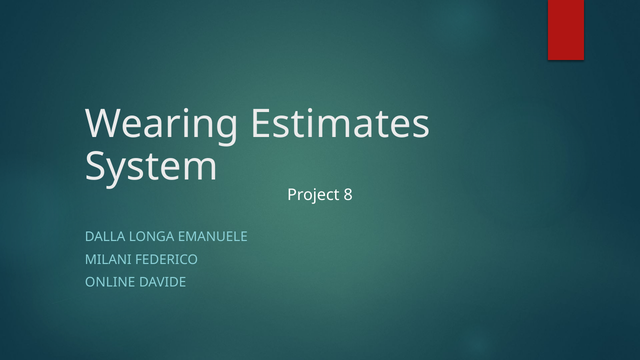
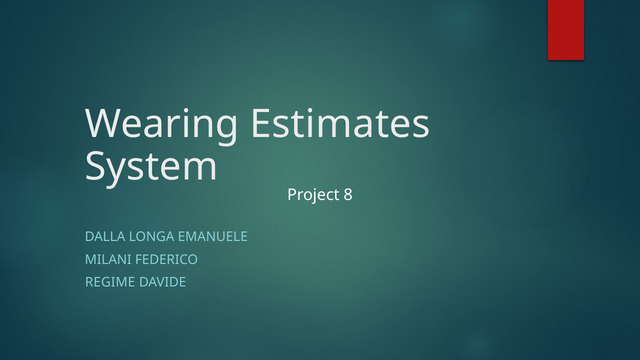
ONLINE: ONLINE -> REGIME
